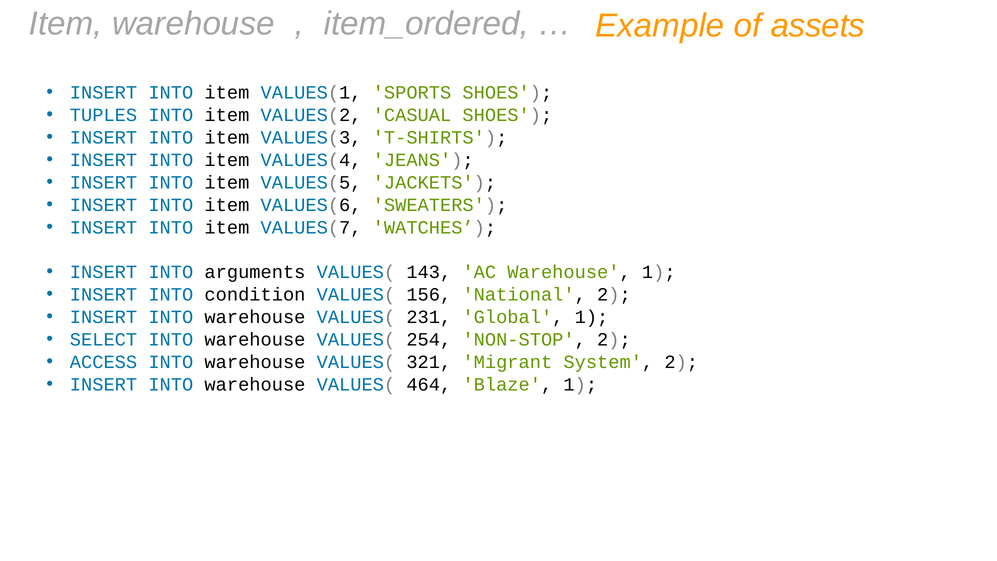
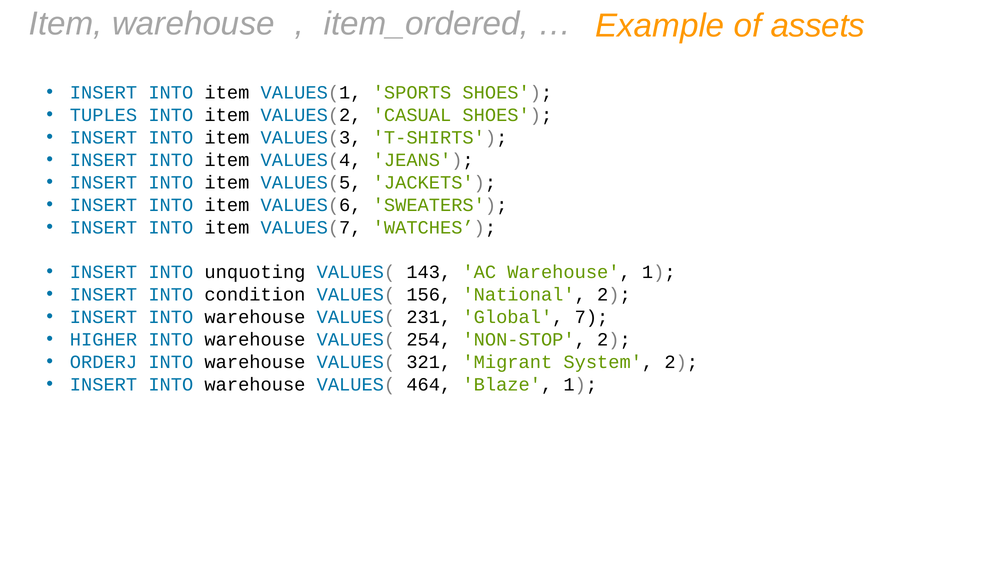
arguments: arguments -> unquoting
Global 1: 1 -> 7
SELECT: SELECT -> HIGHER
ACCESS: ACCESS -> ORDERJ
